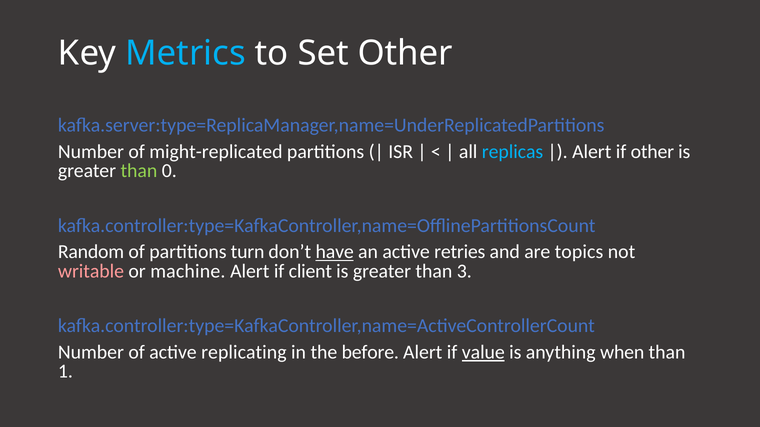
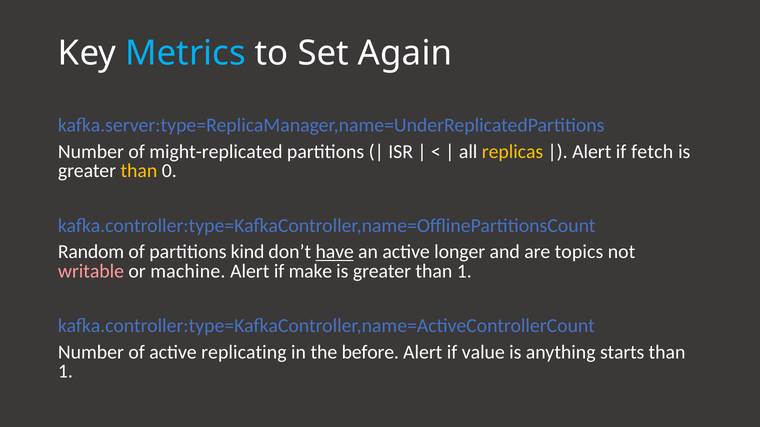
Set Other: Other -> Again
replicas colour: light blue -> yellow
if other: other -> fetch
than at (139, 171) colour: light green -> yellow
turn: turn -> kind
retries: retries -> longer
client: client -> make
greater than 3: 3 -> 1
value underline: present -> none
when: when -> starts
